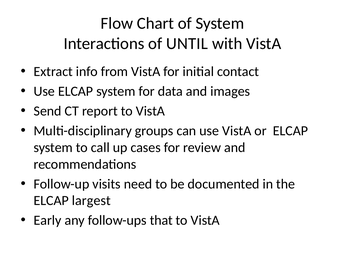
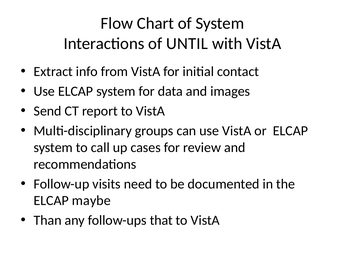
largest: largest -> maybe
Early: Early -> Than
